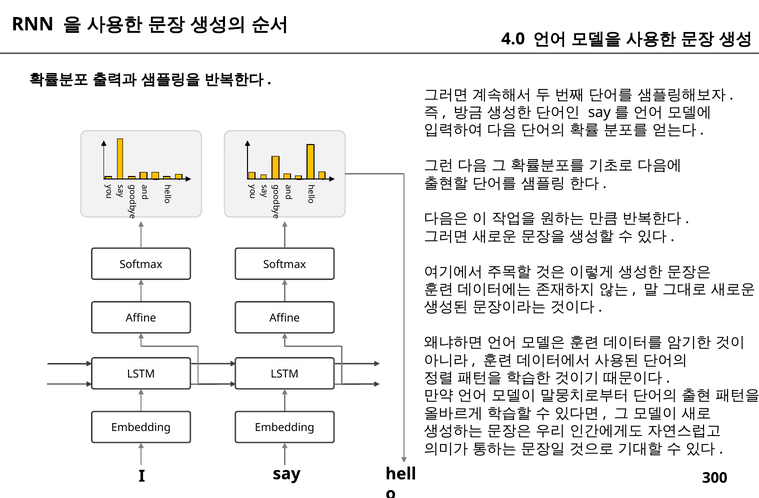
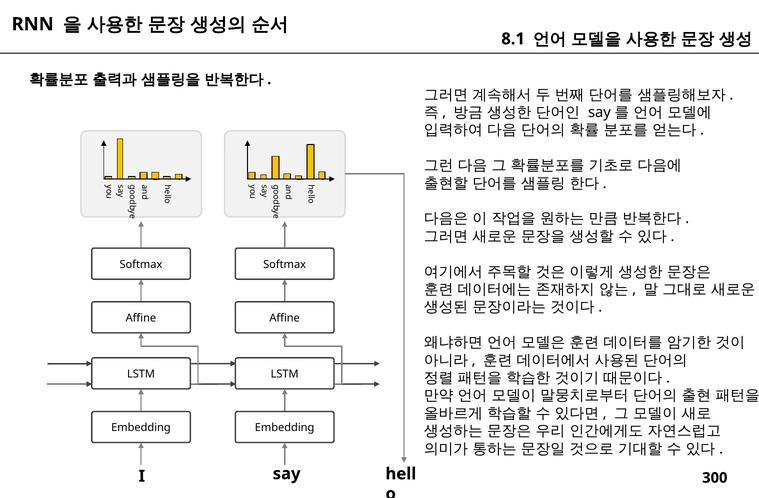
4.0: 4.0 -> 8.1
